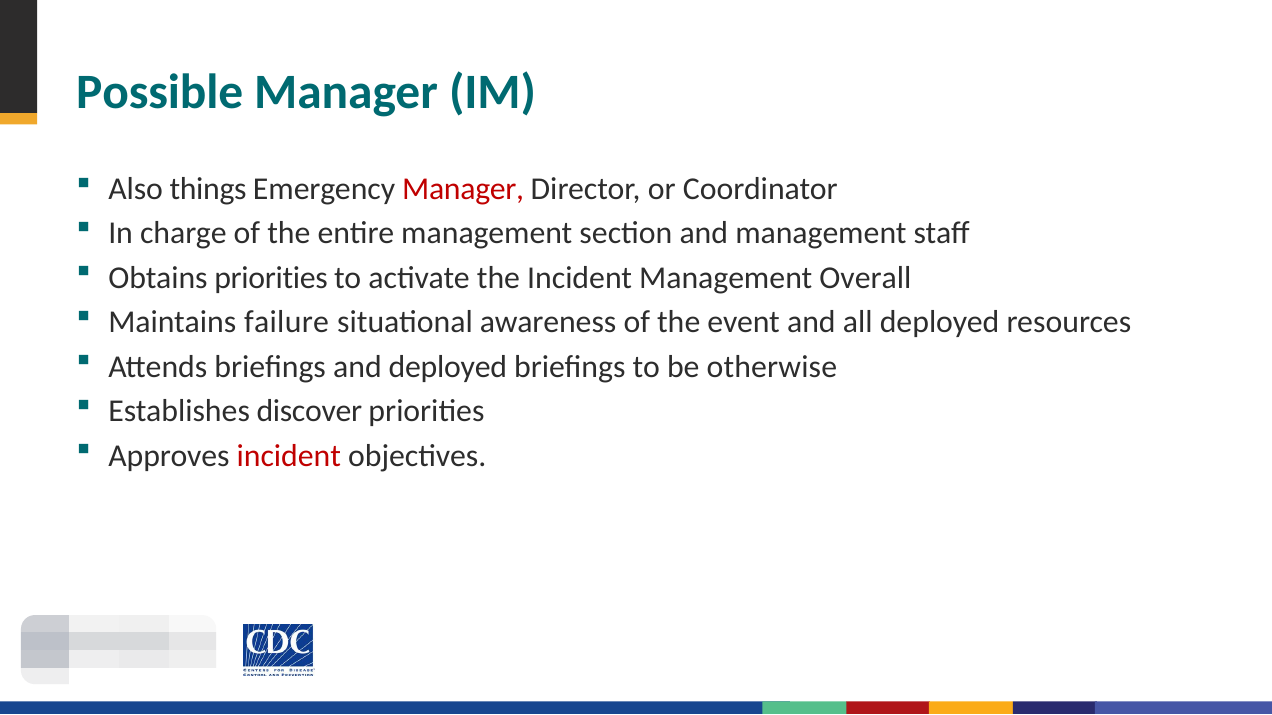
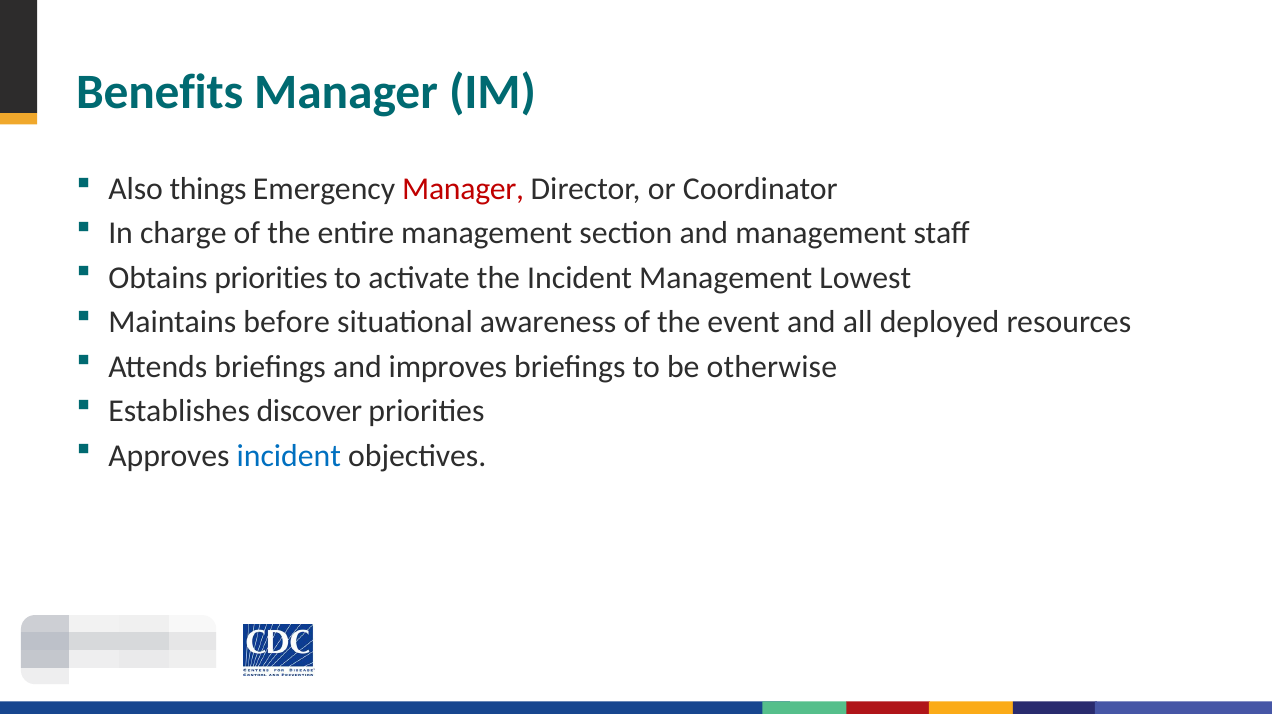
Possible: Possible -> Benefits
Overall: Overall -> Lowest
failure: failure -> before
and deployed: deployed -> improves
incident at (289, 456) colour: red -> blue
